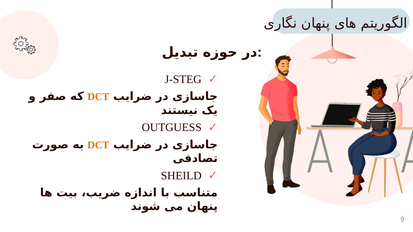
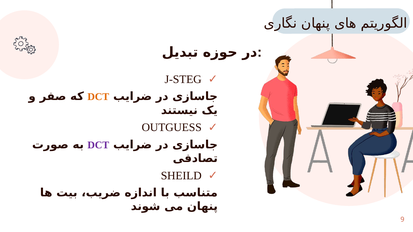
DCT at (98, 145) colour: orange -> purple
